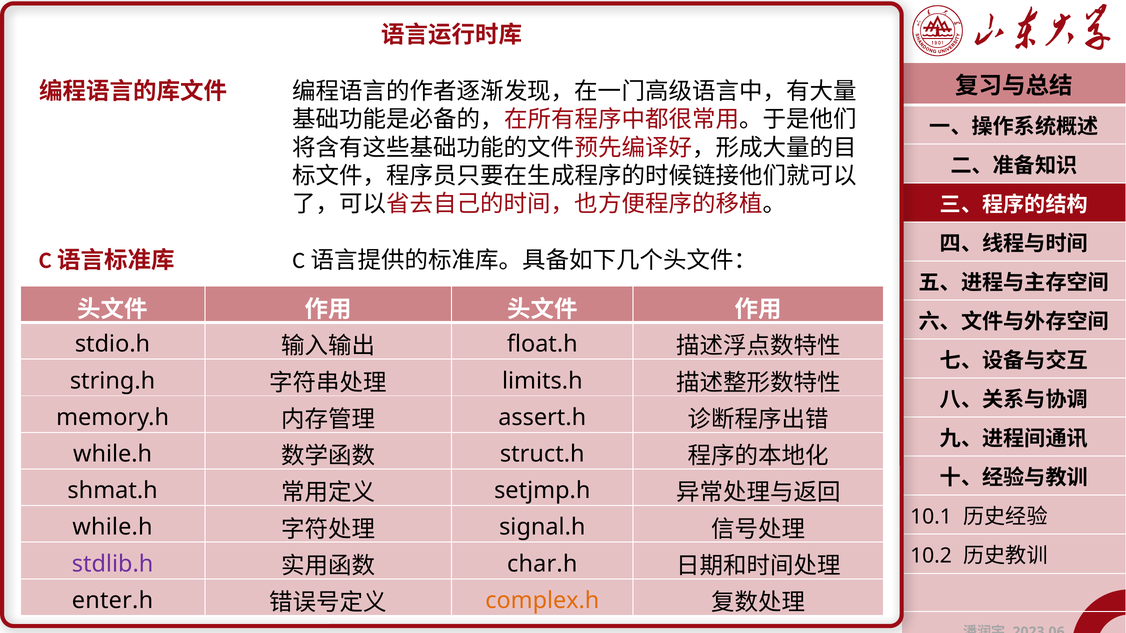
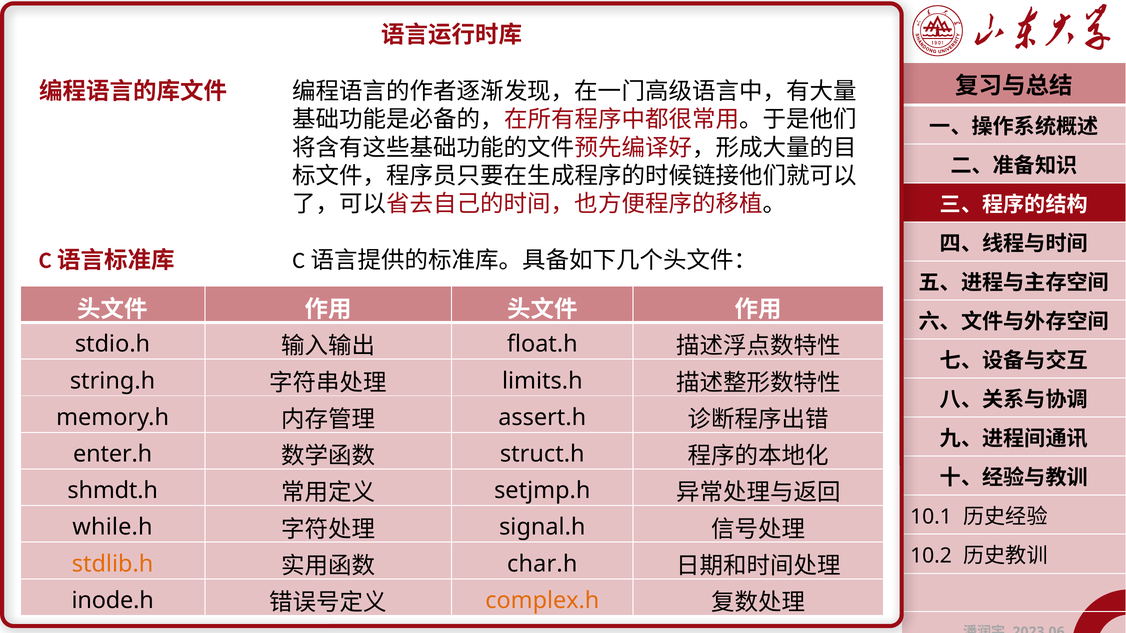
while.h at (113, 454): while.h -> enter.h
shmat.h: shmat.h -> shmdt.h
stdlib.h colour: purple -> orange
enter.h: enter.h -> inode.h
